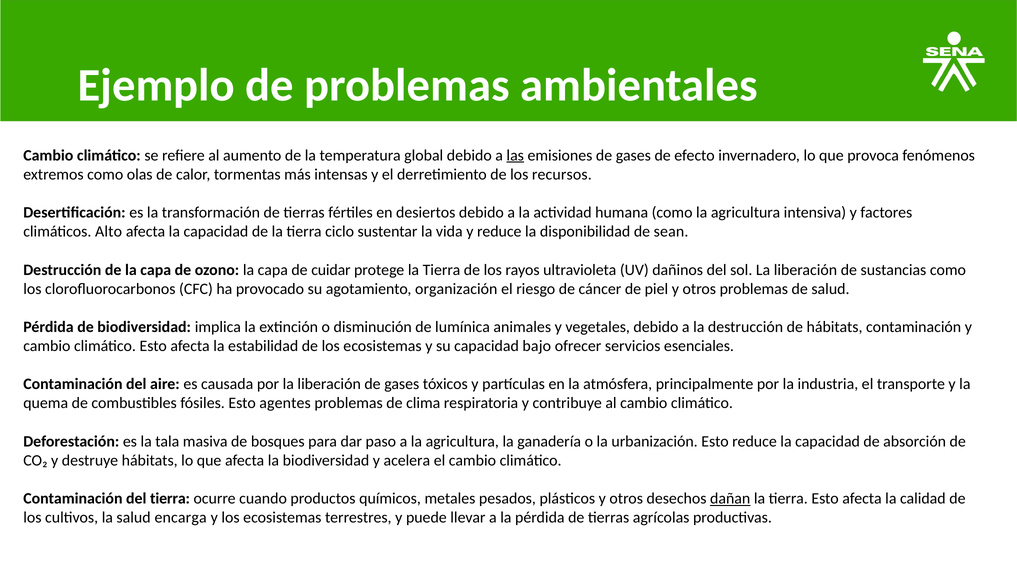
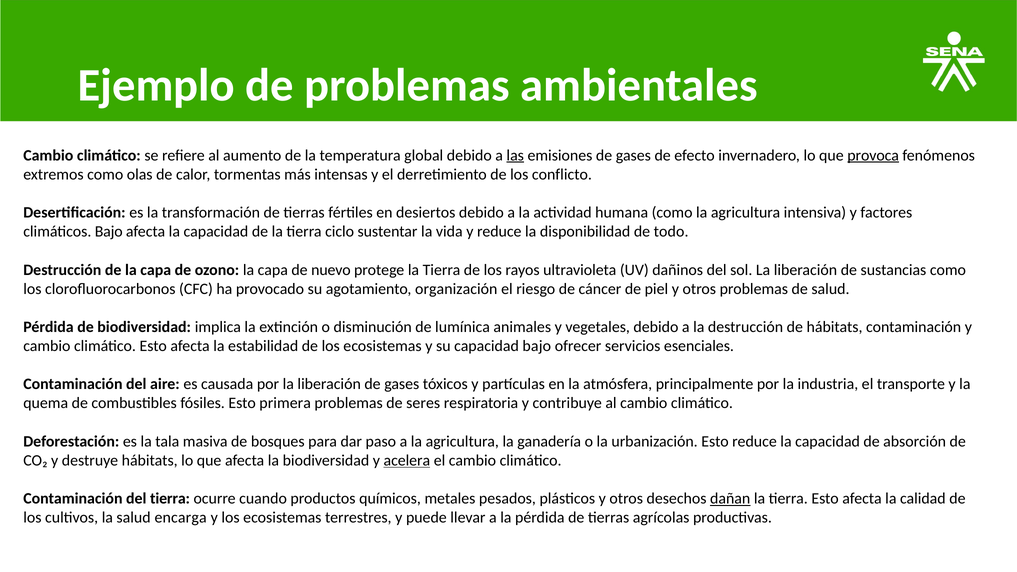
provoca underline: none -> present
recursos: recursos -> conflicto
climáticos Alto: Alto -> Bajo
sean: sean -> todo
cuidar: cuidar -> nuevo
agentes: agentes -> primera
clima: clima -> seres
acelera underline: none -> present
